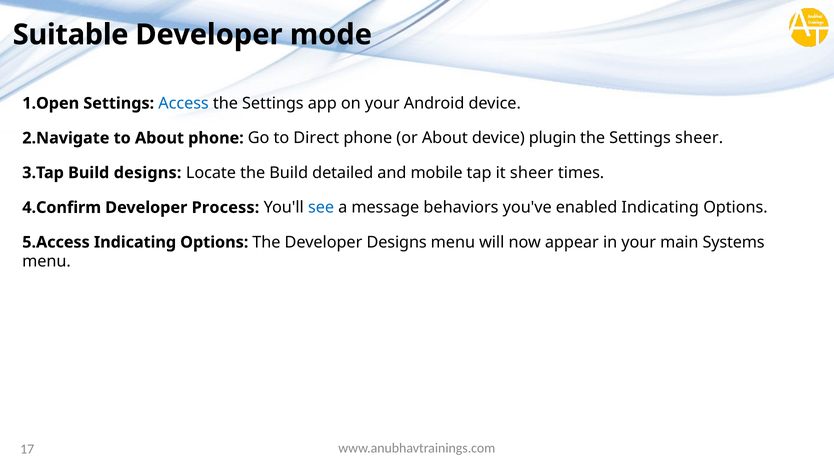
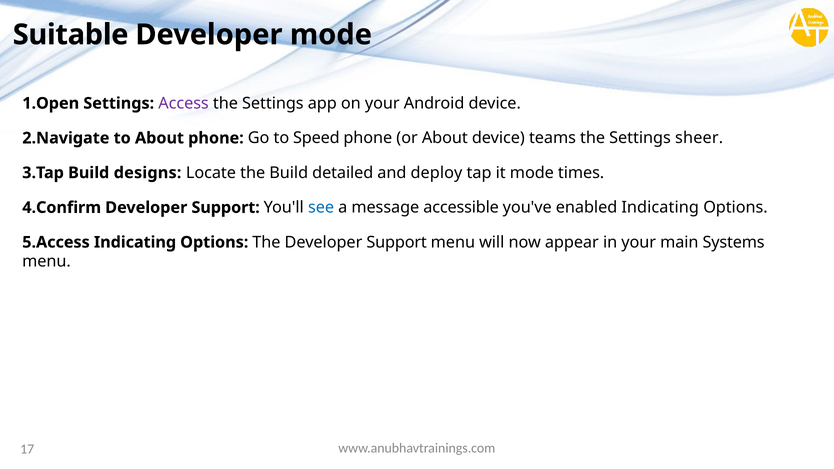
Access colour: blue -> purple
Direct: Direct -> Speed
plugin: plugin -> teams
mobile: mobile -> deploy
it sheer: sheer -> mode
Process at (225, 208): Process -> Support
behaviors: behaviors -> accessible
The Developer Designs: Designs -> Support
